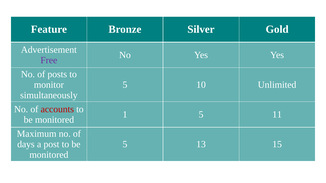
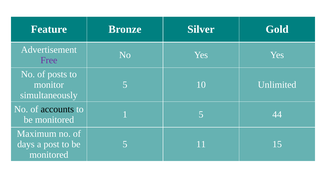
accounts colour: red -> black
11: 11 -> 44
13: 13 -> 11
